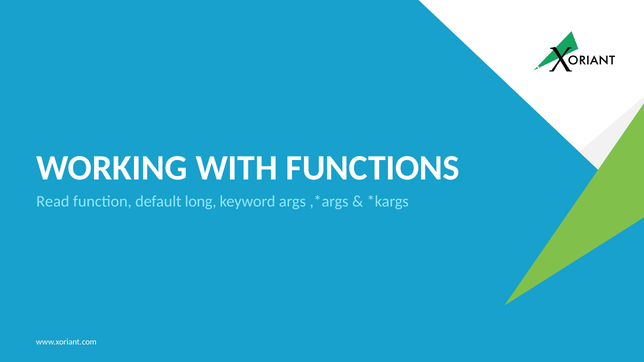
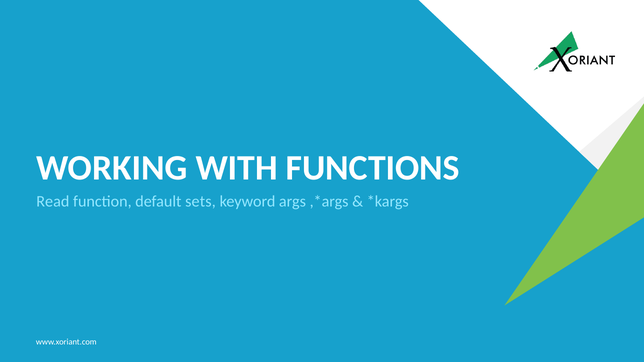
long: long -> sets
